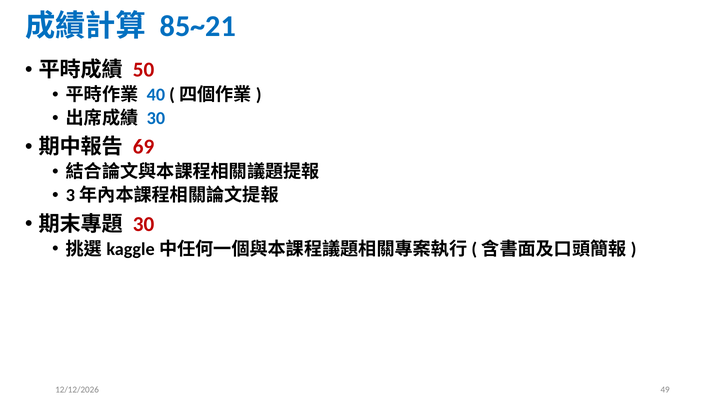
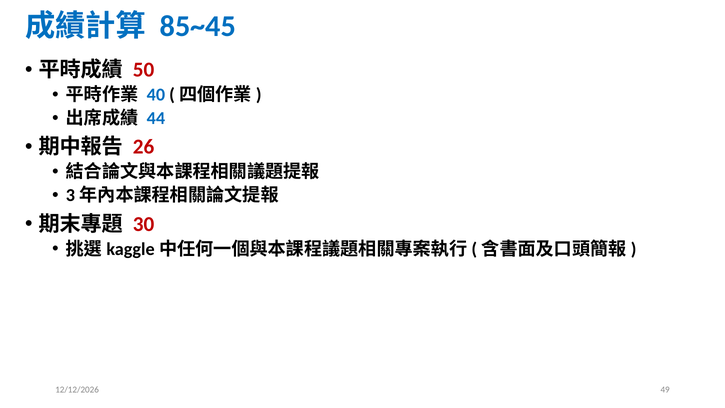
85~21: 85~21 -> 85~45
30 at (156, 118): 30 -> 44
69: 69 -> 26
